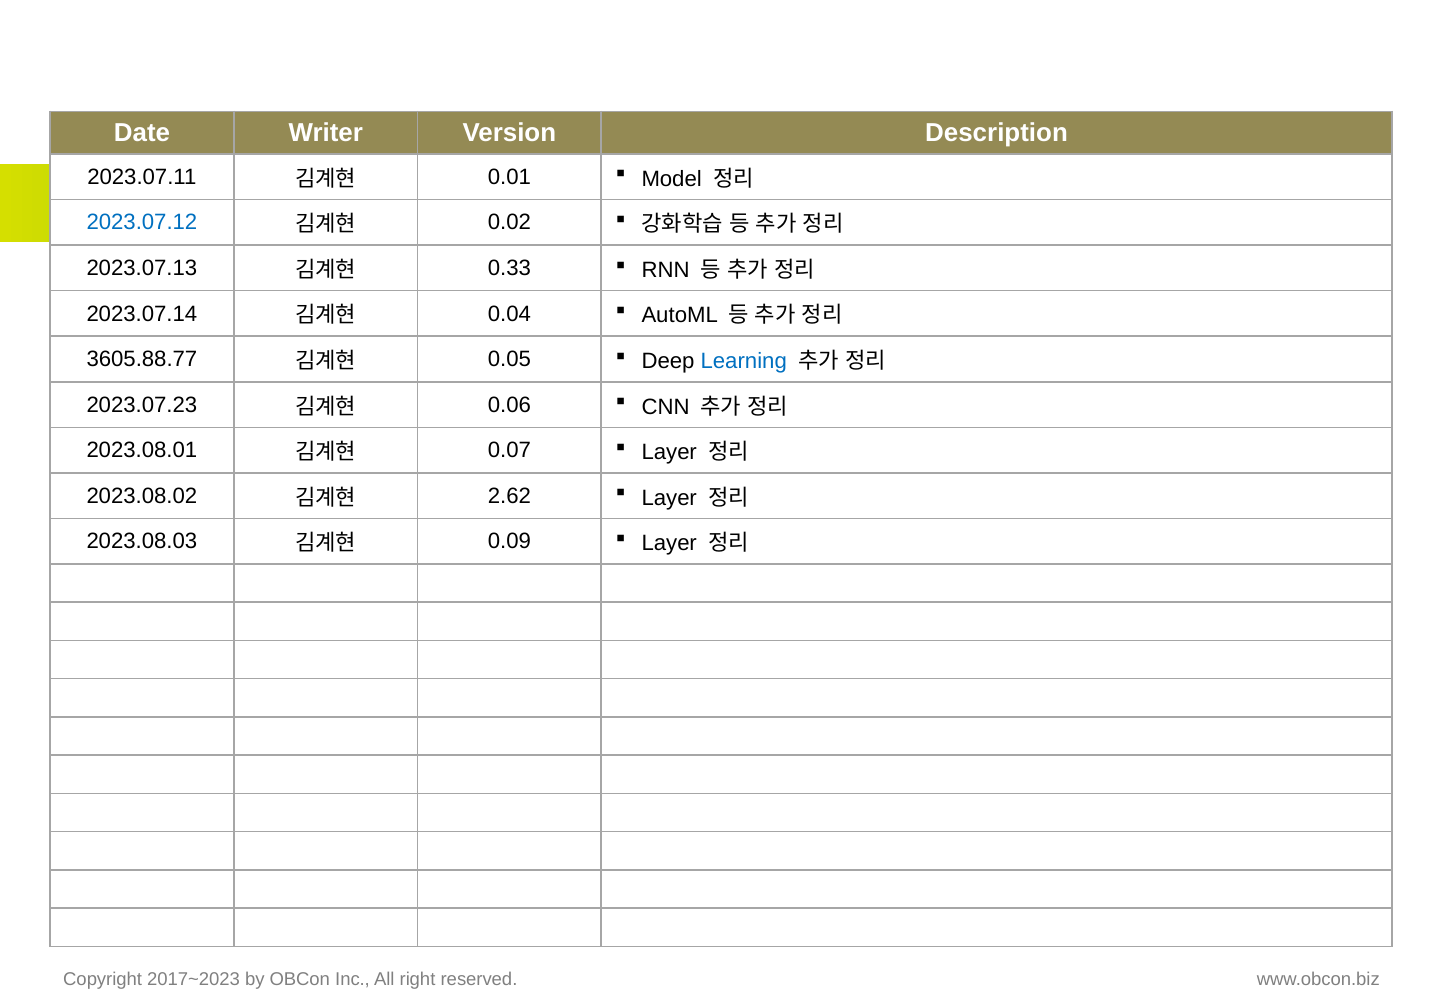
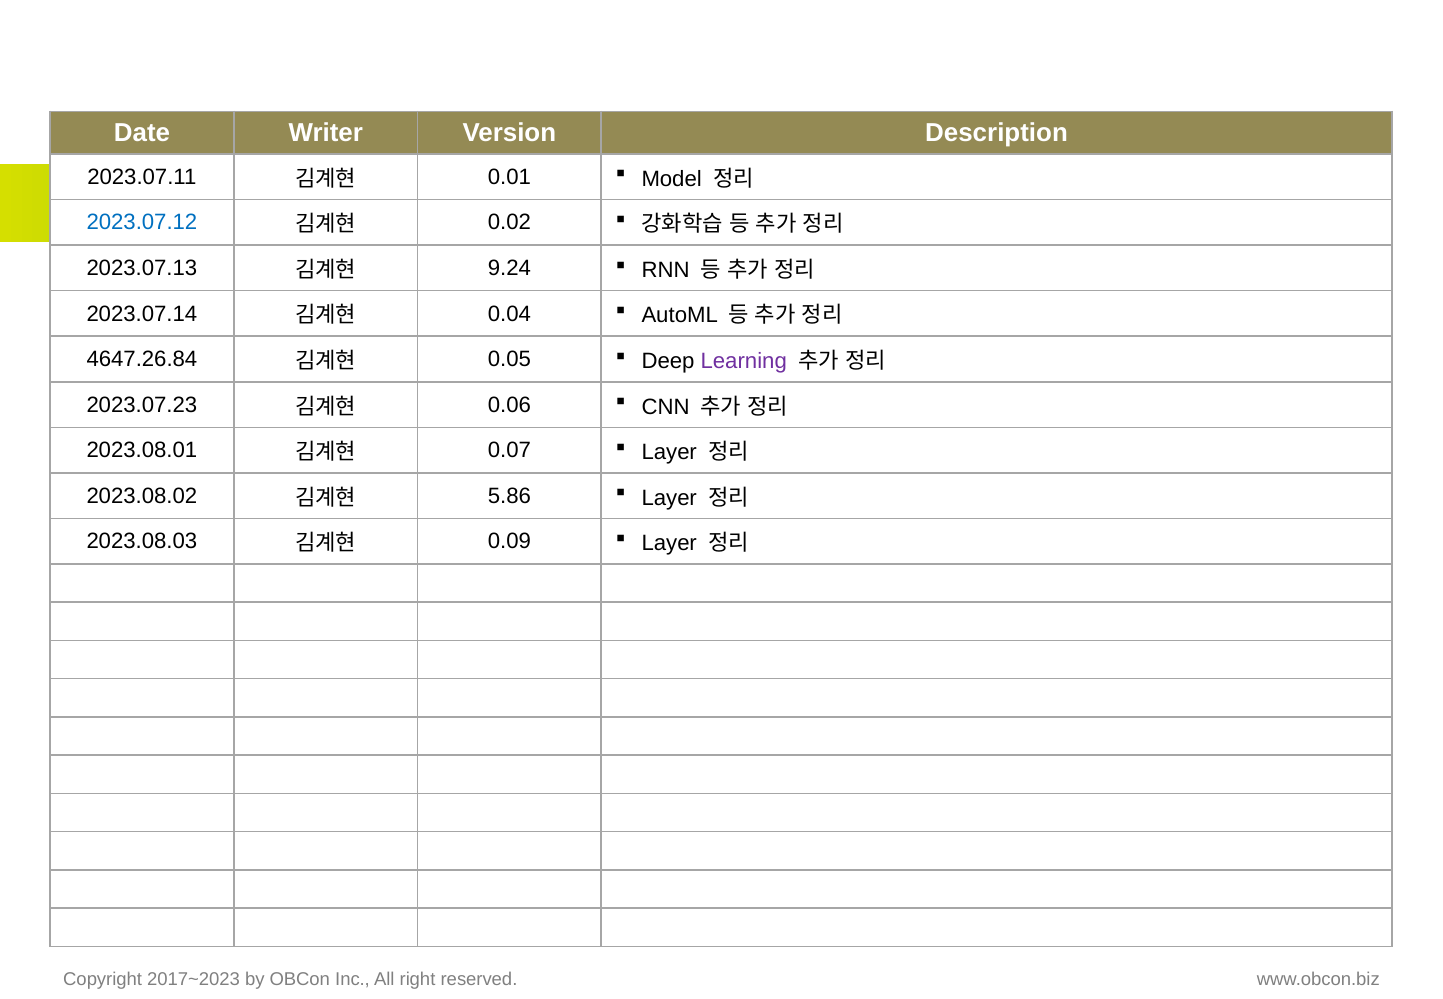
0.33: 0.33 -> 9.24
3605.88.77: 3605.88.77 -> 4647.26.84
Learning colour: blue -> purple
2.62: 2.62 -> 5.86
